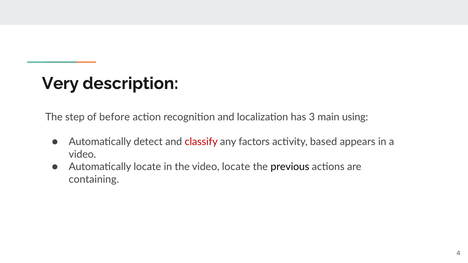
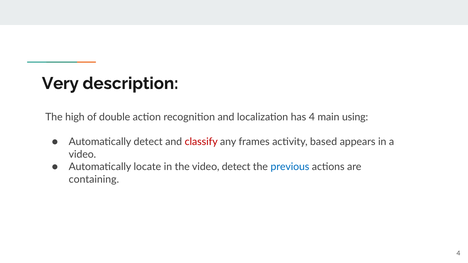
step: step -> high
before: before -> double
has 3: 3 -> 4
factors: factors -> frames
video locate: locate -> detect
previous colour: black -> blue
